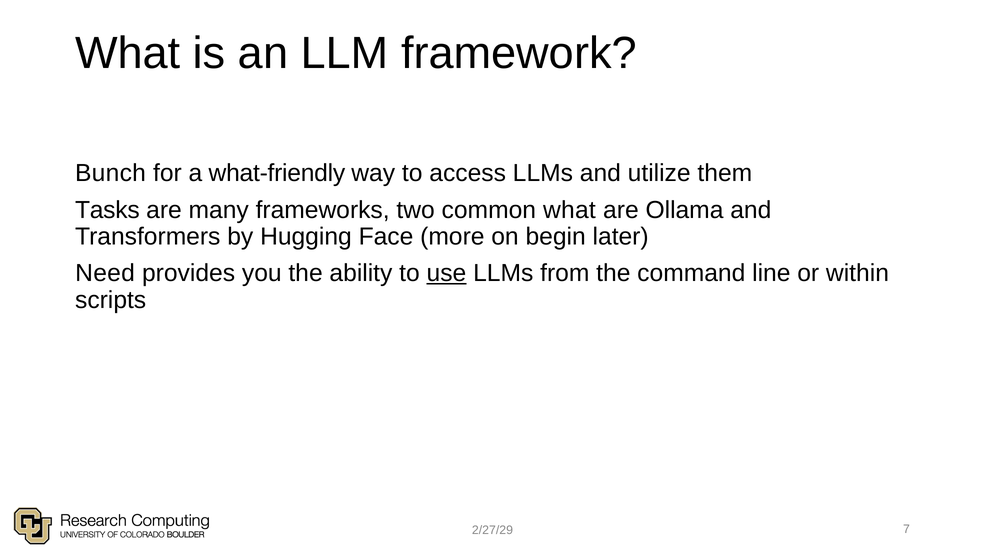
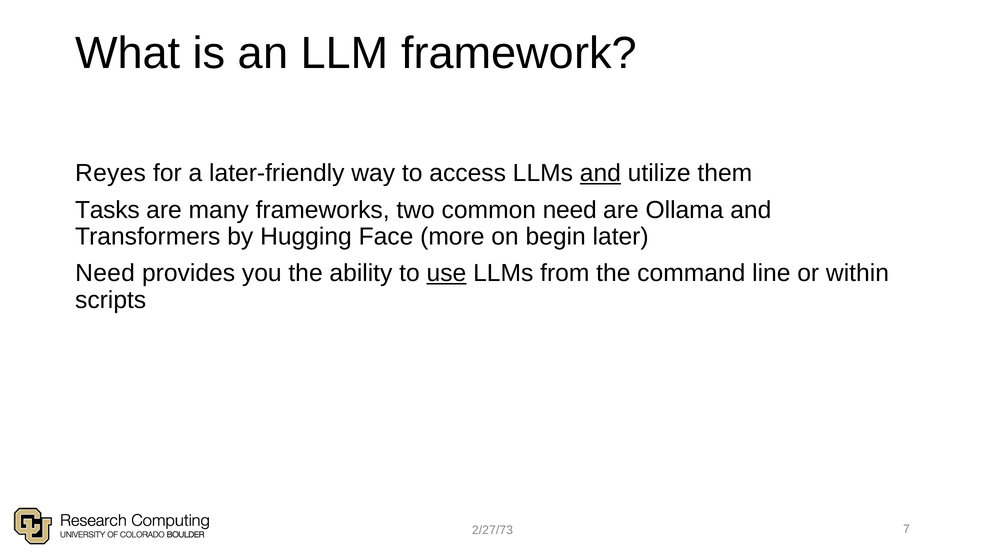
Bunch: Bunch -> Reyes
what-friendly: what-friendly -> later-friendly
and at (600, 173) underline: none -> present
common what: what -> need
2/27/29: 2/27/29 -> 2/27/73
